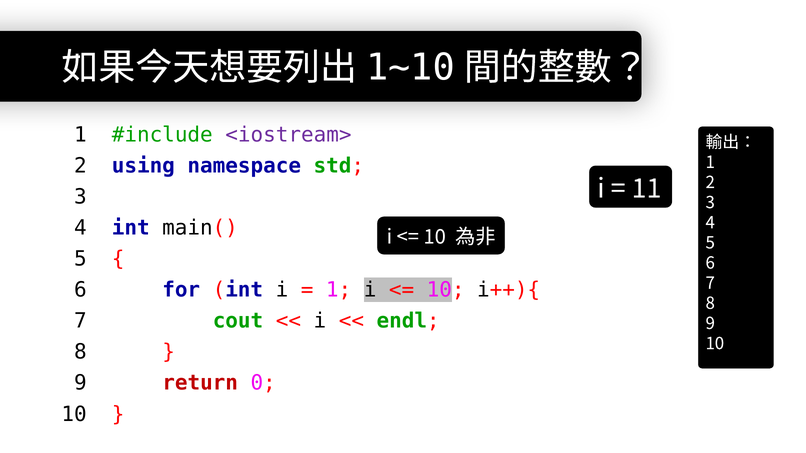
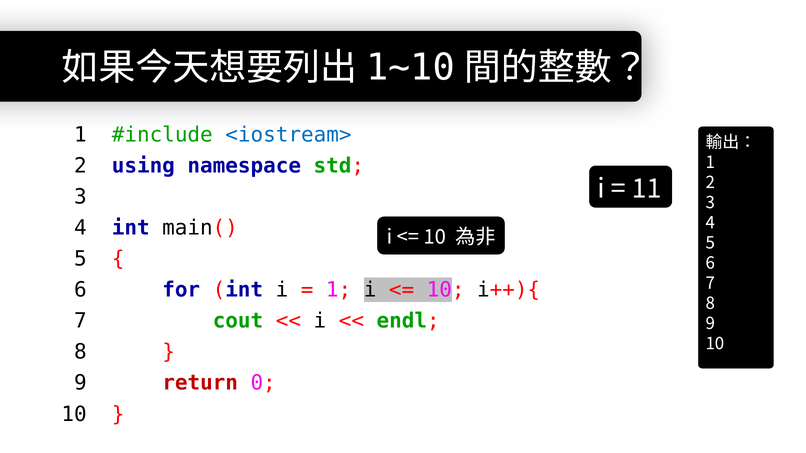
<iostream> colour: purple -> blue
